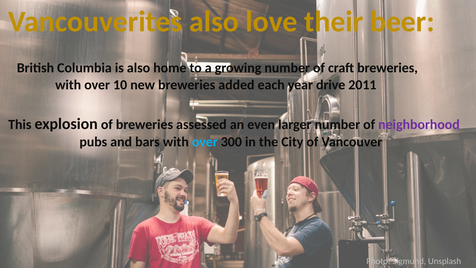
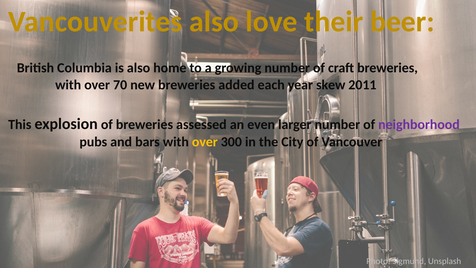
10: 10 -> 70
drive: drive -> skew
over at (205, 142) colour: light blue -> yellow
